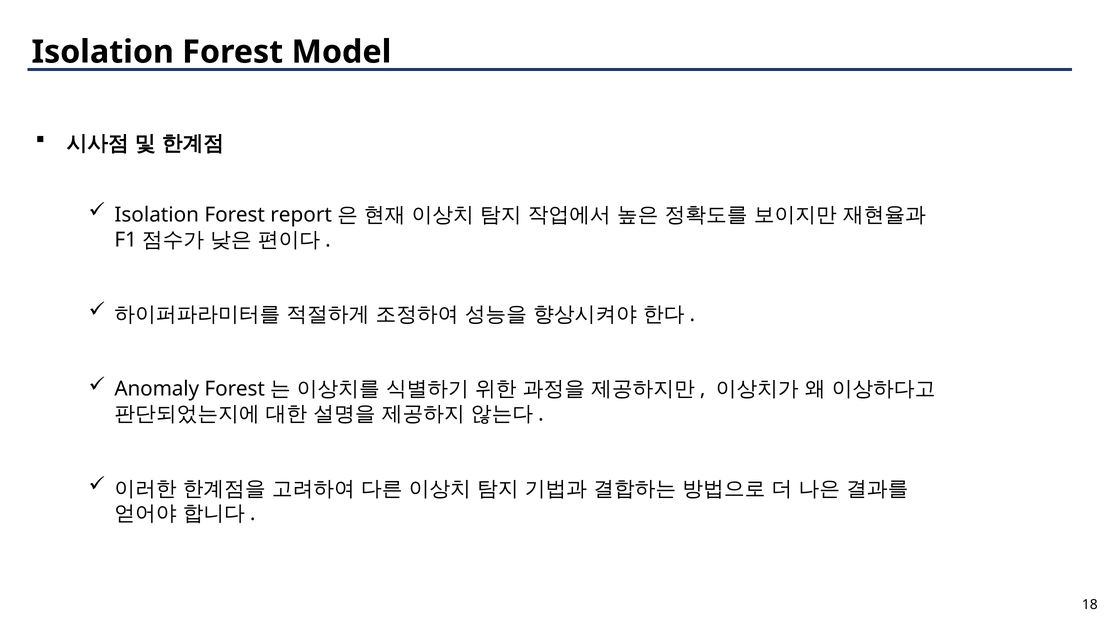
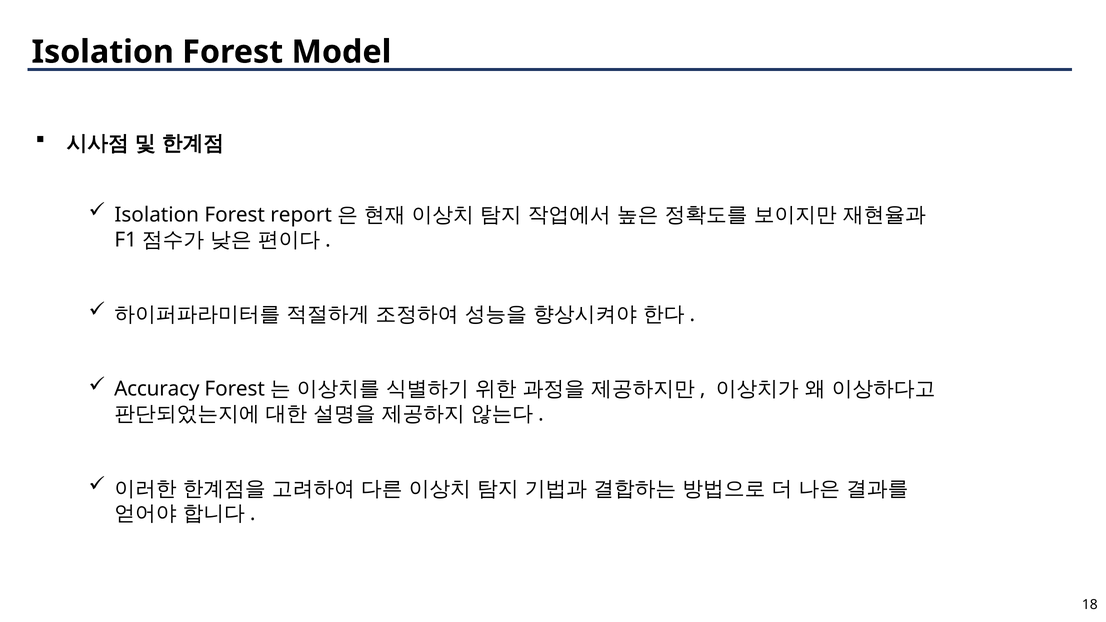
Anomaly: Anomaly -> Accuracy
